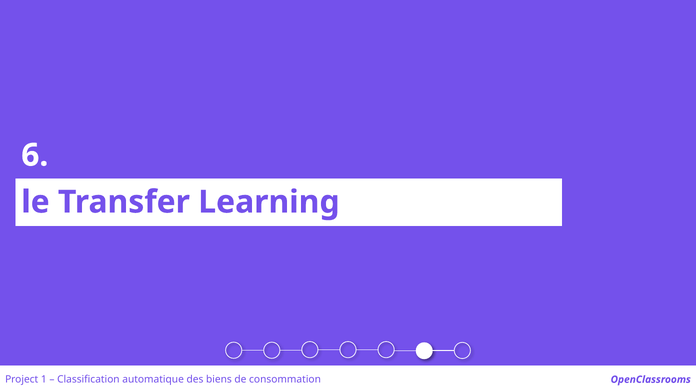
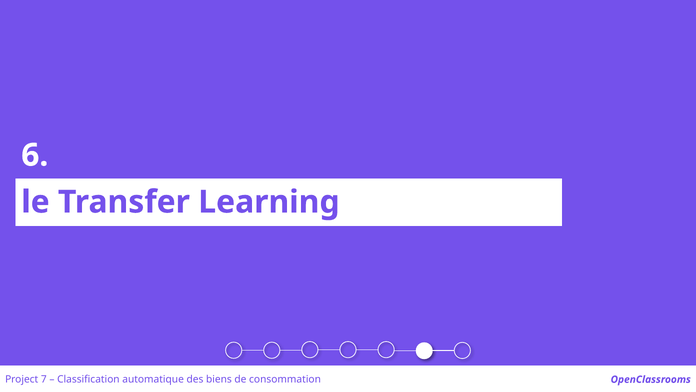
1: 1 -> 7
